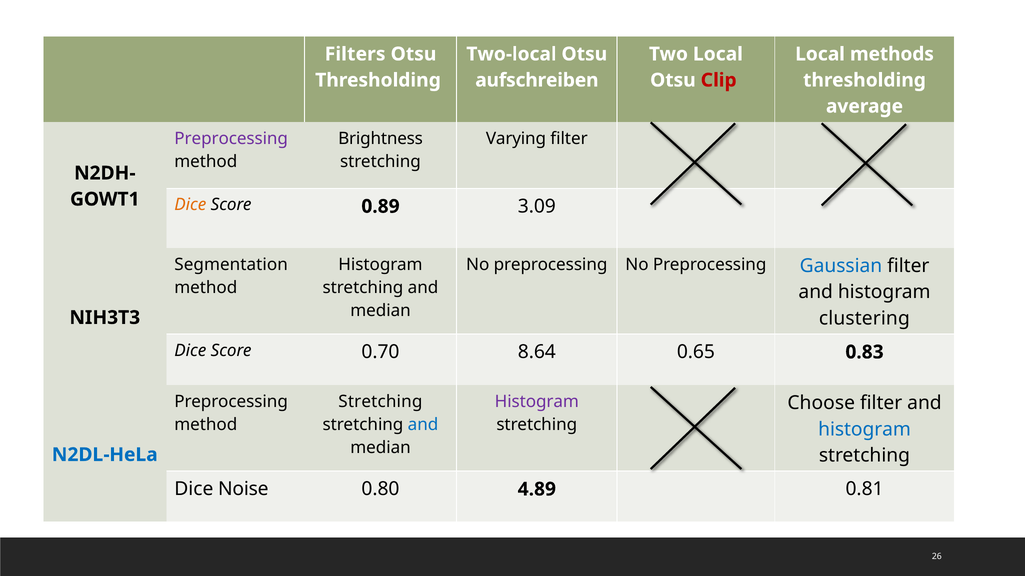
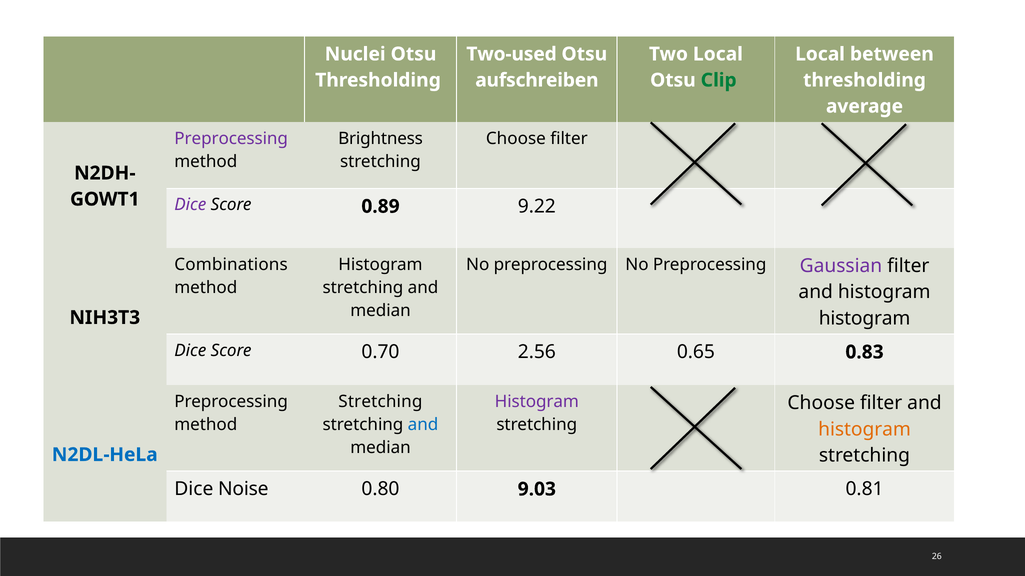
Filters: Filters -> Nuclei
Two-local: Two-local -> Two-used
methods: methods -> between
Clip colour: red -> green
Varying at (516, 139): Varying -> Choose
Dice at (190, 205) colour: orange -> purple
3.09: 3.09 -> 9.22
Segmentation: Segmentation -> Combinations
Gaussian colour: blue -> purple
clustering at (864, 319): clustering -> histogram
8.64: 8.64 -> 2.56
histogram at (865, 430) colour: blue -> orange
4.89: 4.89 -> 9.03
